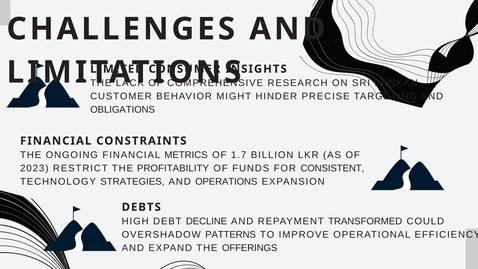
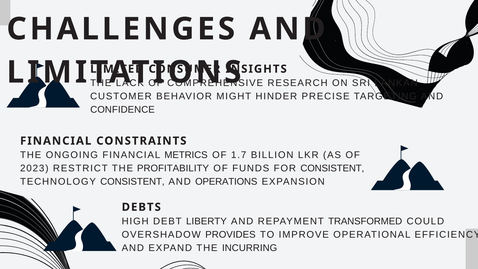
OBLIGATIONS: OBLIGATIONS -> CONFIDENCE
TECHNOLOGY STRATEGIES: STRATEGIES -> CONSISTENT
DECLINE: DECLINE -> LIBERTY
PATTERNS: PATTERNS -> PROVIDES
OFFERINGS: OFFERINGS -> INCURRING
